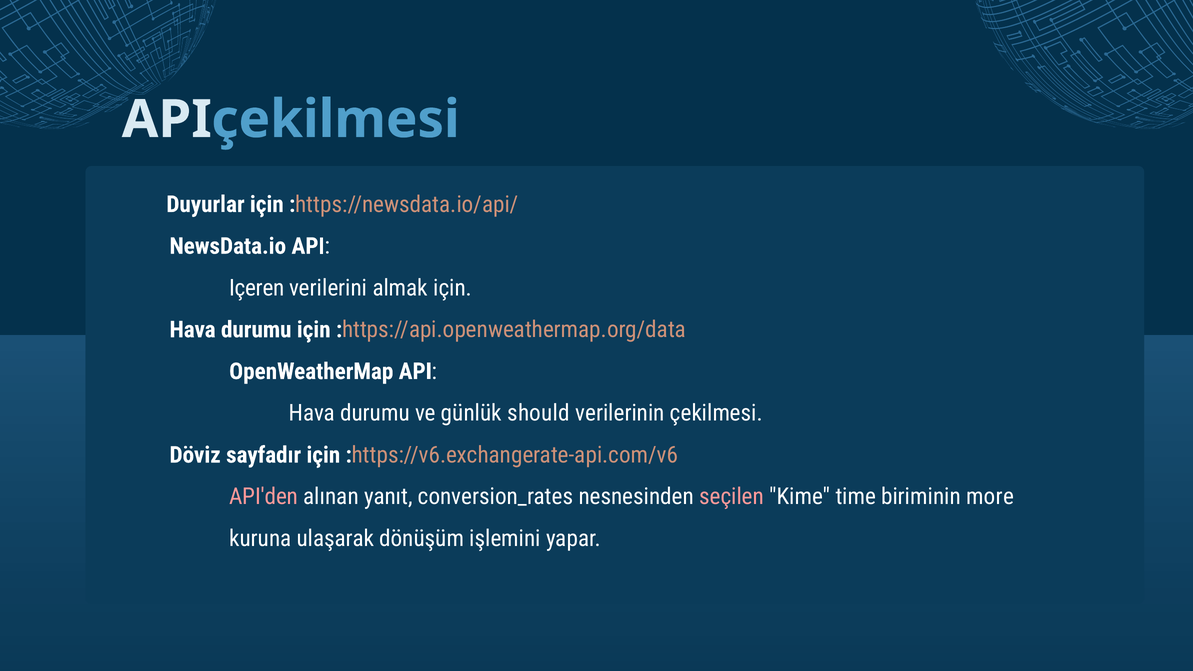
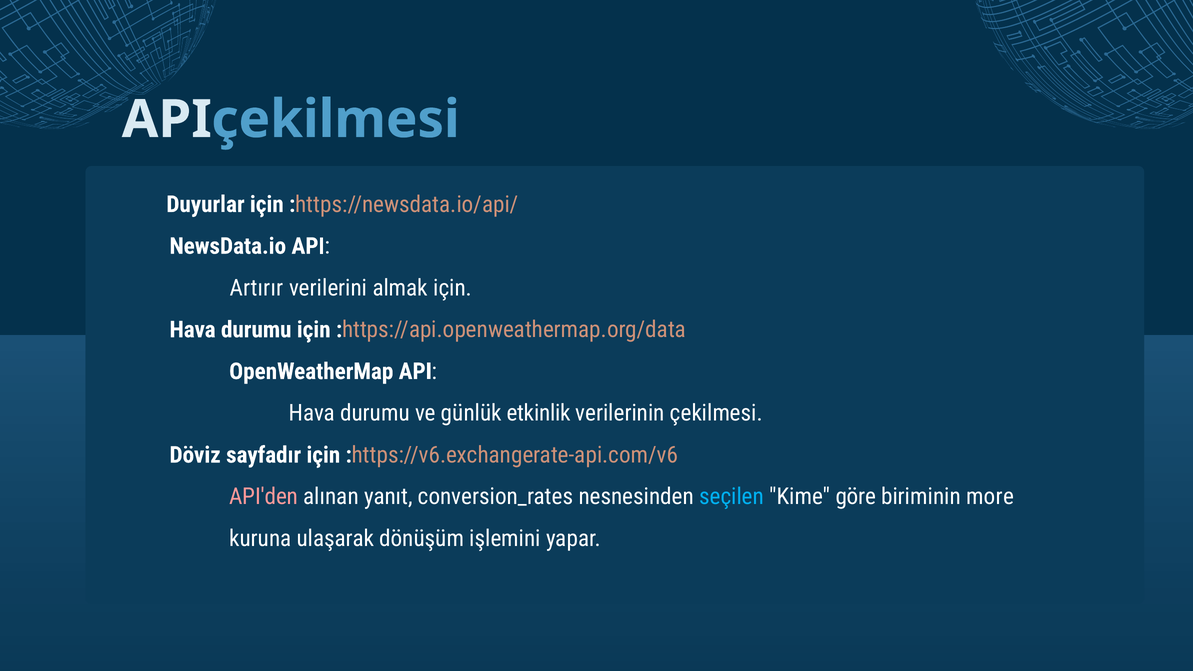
Içeren: Içeren -> Artırır
should: should -> etkinlik
seçilen colour: pink -> light blue
time: time -> göre
